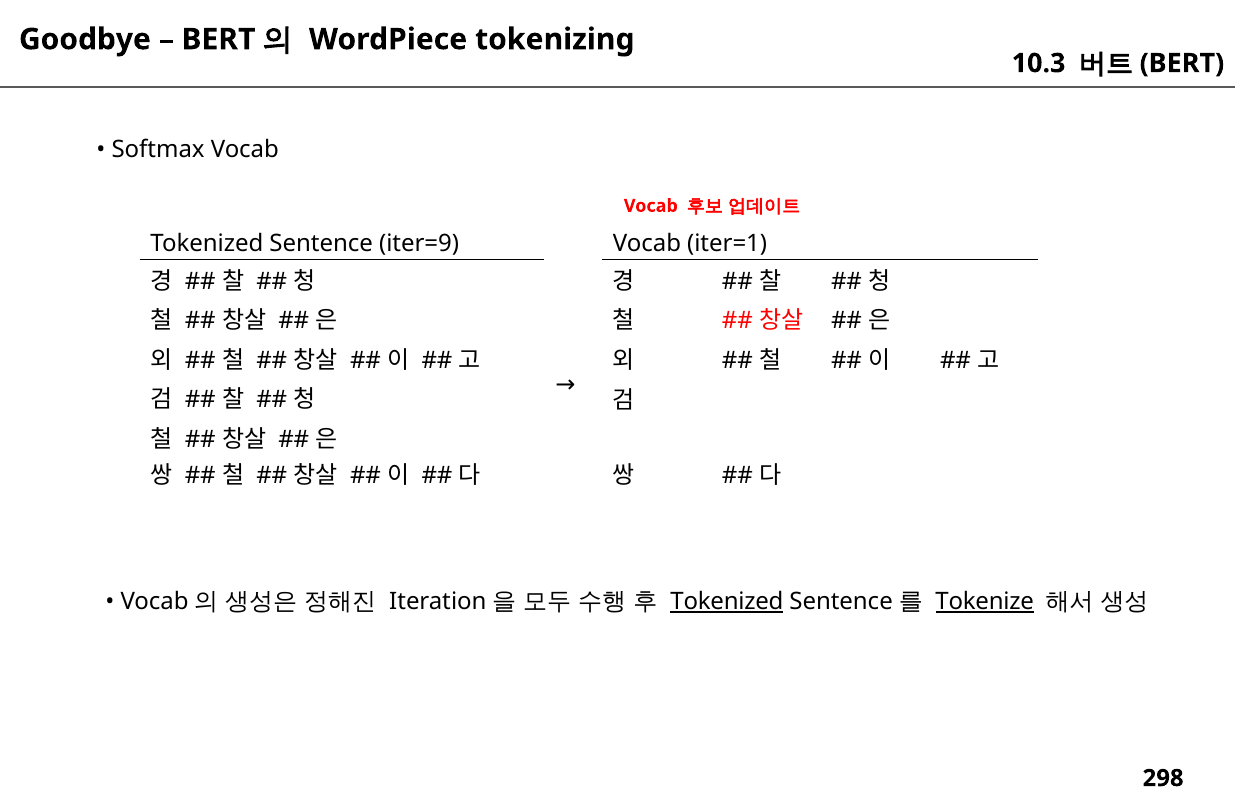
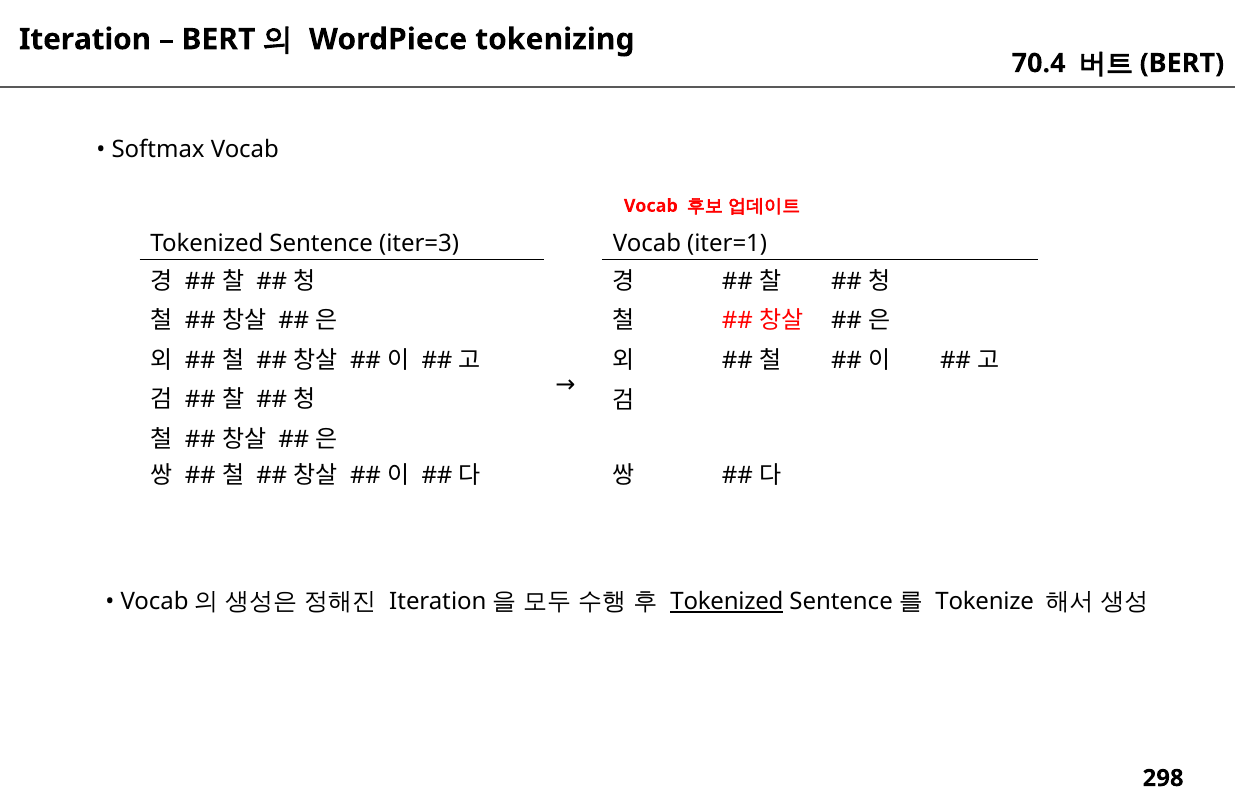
Goodbye: Goodbye -> Iteration
10.3: 10.3 -> 70.4
iter=9: iter=9 -> iter=3
Tokenize underline: present -> none
